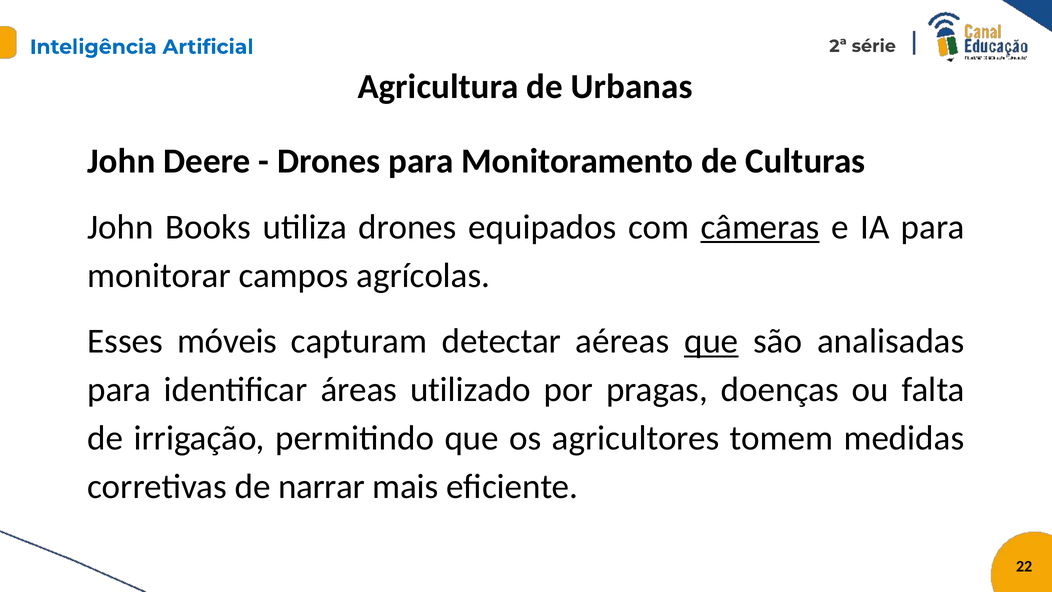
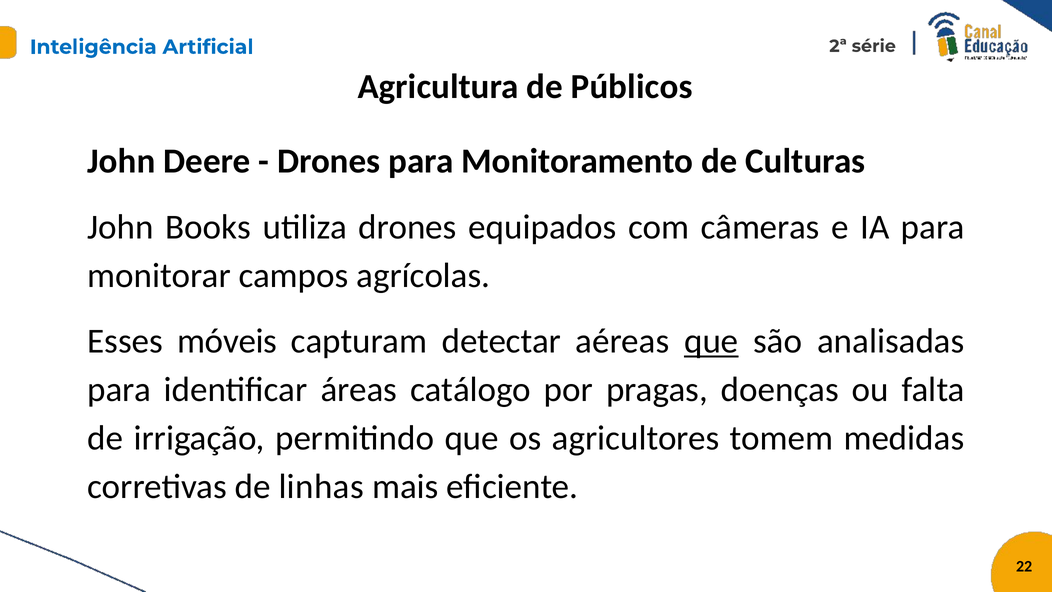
Urbanas: Urbanas -> Públicos
câmeras underline: present -> none
utilizado: utilizado -> catálogo
narrar: narrar -> linhas
